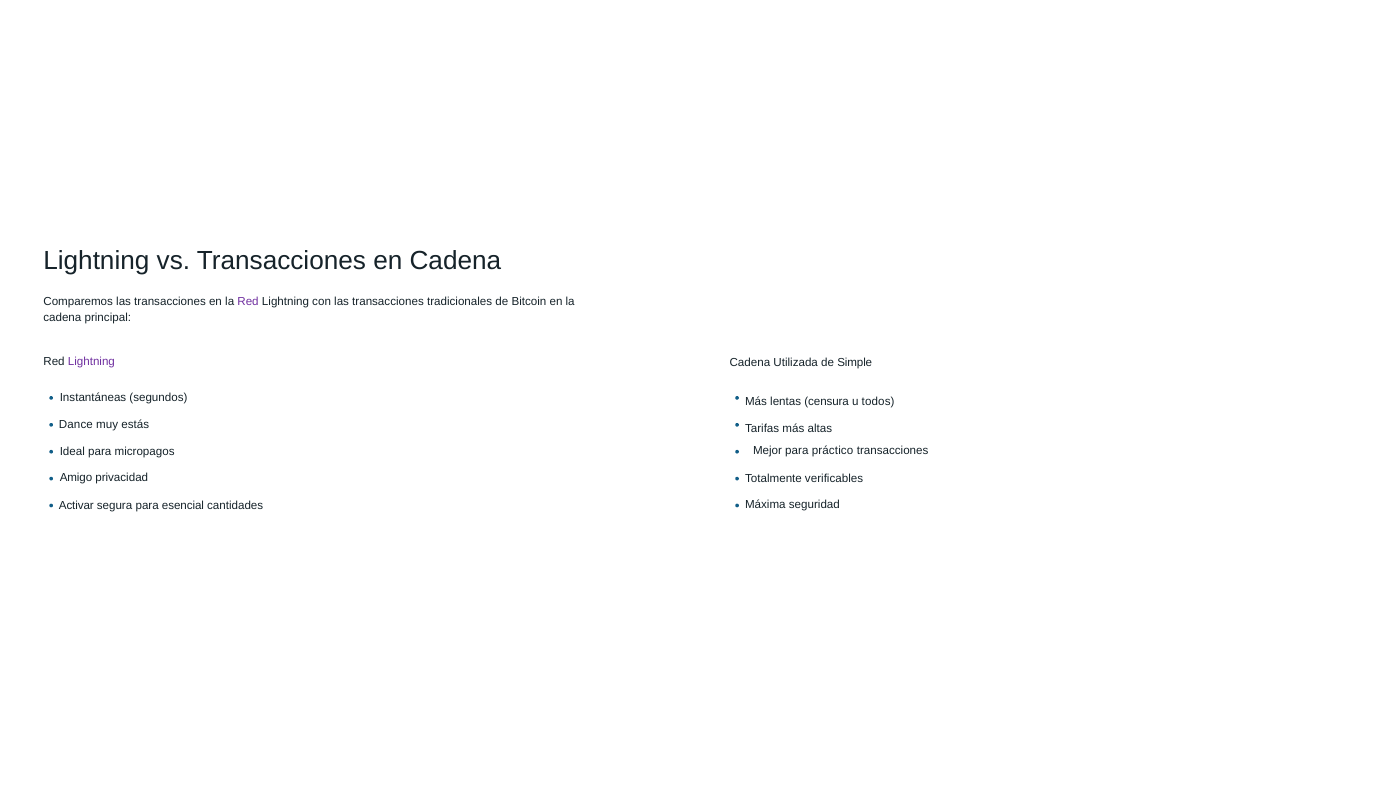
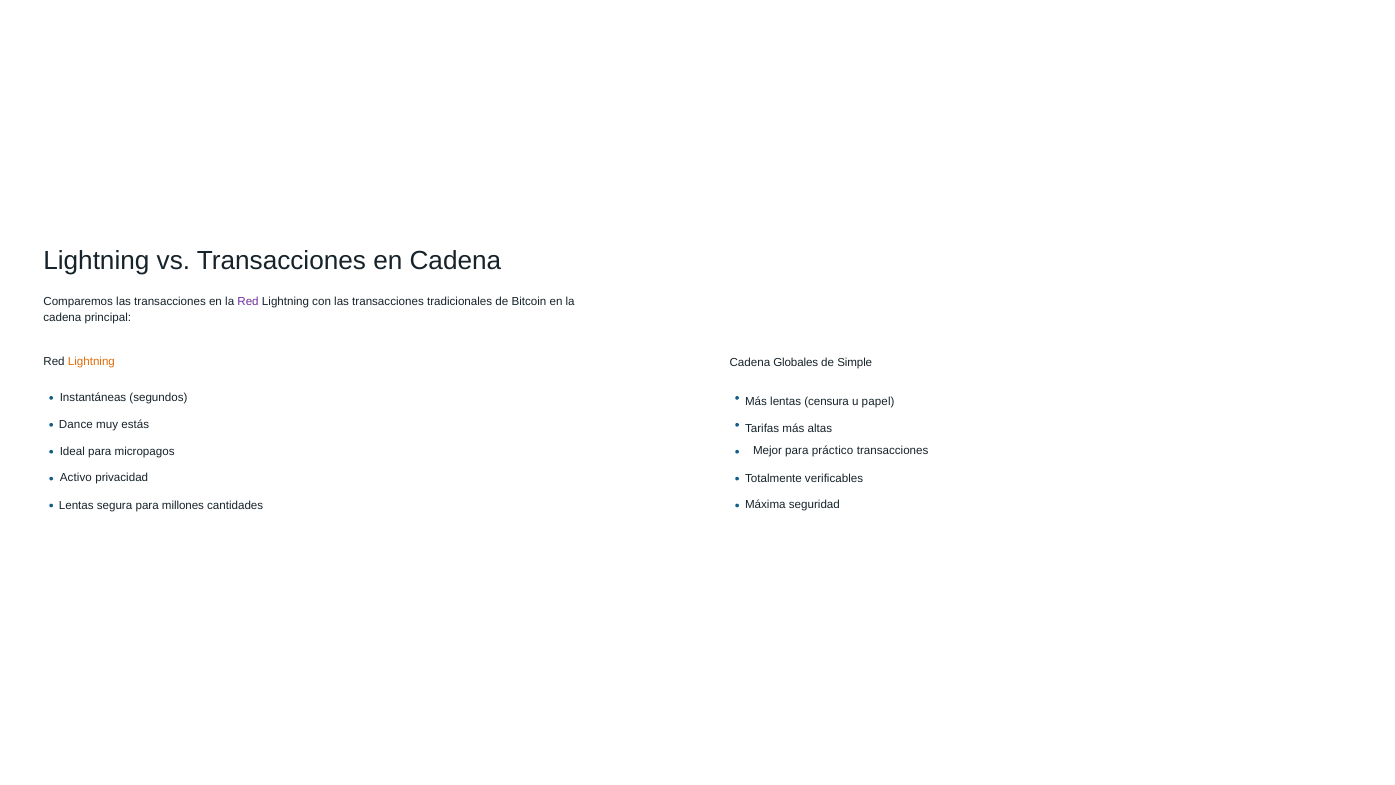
Lightning at (91, 362) colour: purple -> orange
Utilizada: Utilizada -> Globales
todos: todos -> papel
Amigo: Amigo -> Activo
Activar at (76, 505): Activar -> Lentas
esencial: esencial -> millones
